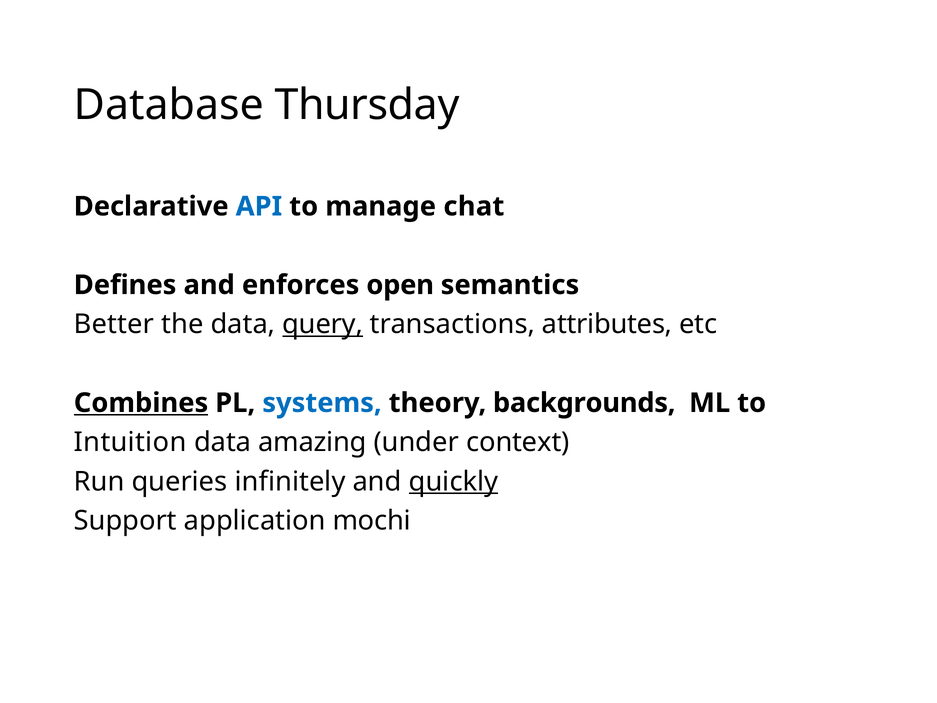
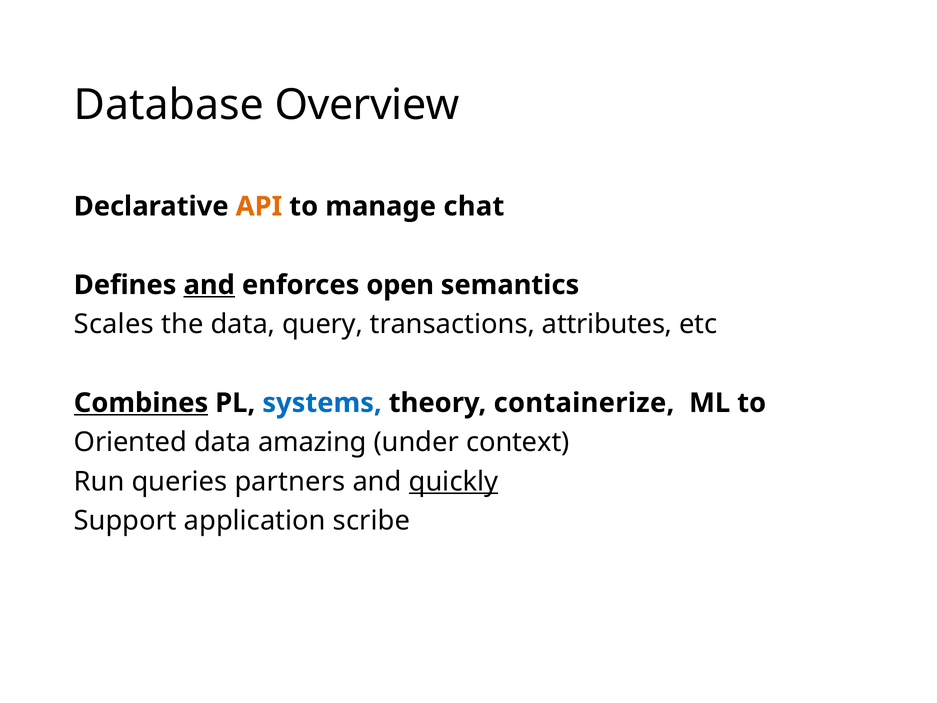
Thursday: Thursday -> Overview
API colour: blue -> orange
and at (209, 285) underline: none -> present
Better: Better -> Scales
query underline: present -> none
backgrounds: backgrounds -> containerize
Intuition: Intuition -> Oriented
infinitely: infinitely -> partners
mochi: mochi -> scribe
